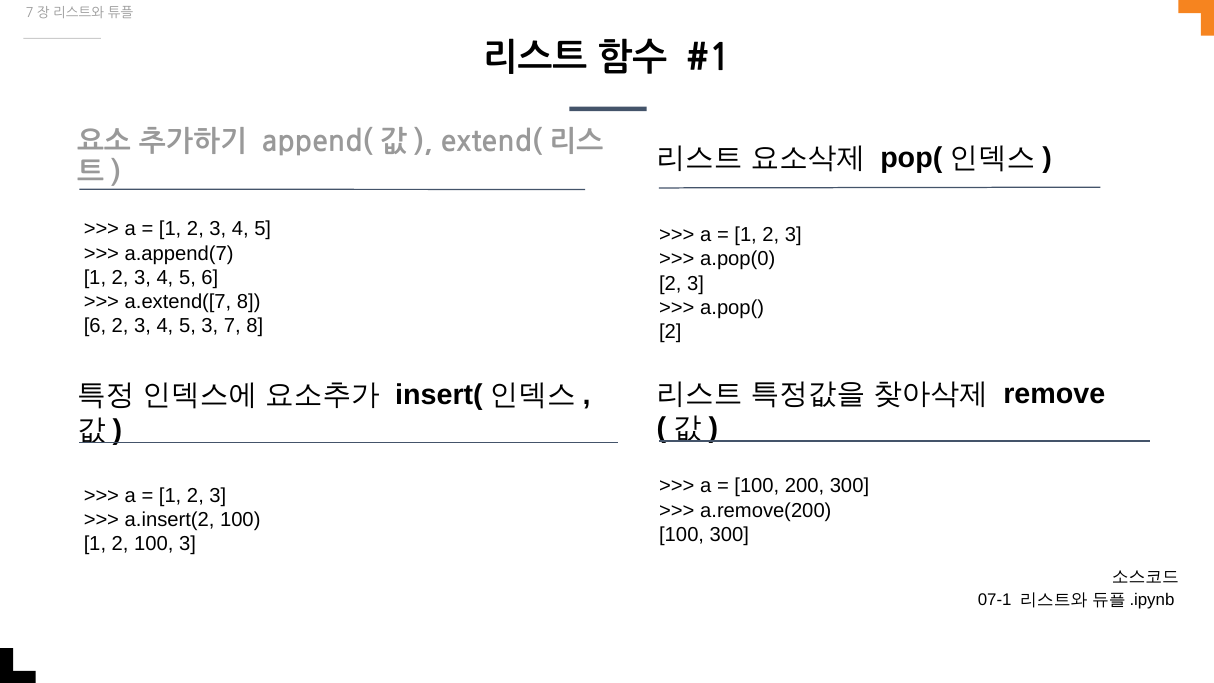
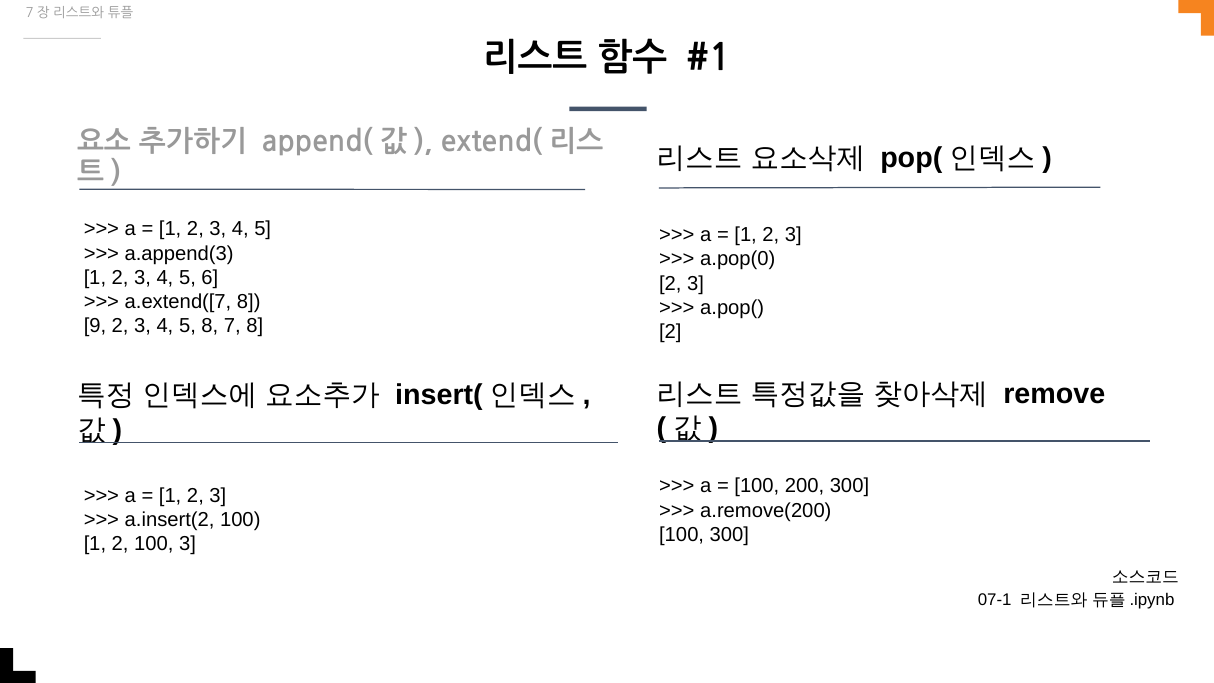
a.append(7: a.append(7 -> a.append(3
6 at (95, 326): 6 -> 9
5 3: 3 -> 8
